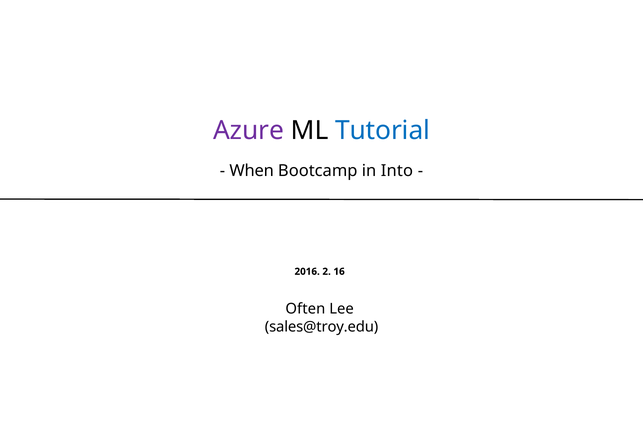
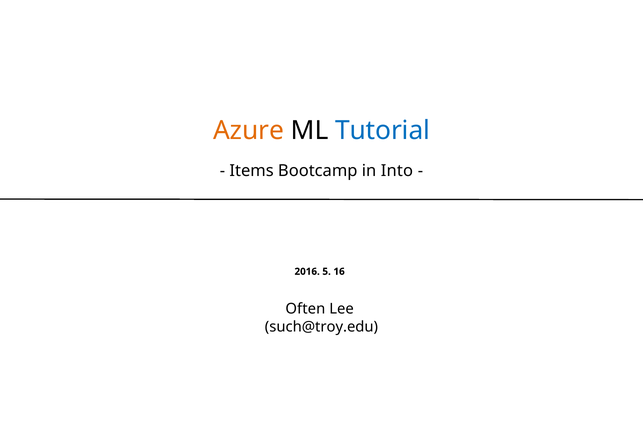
Azure colour: purple -> orange
When: When -> Items
2: 2 -> 5
sales@troy.edu: sales@troy.edu -> such@troy.edu
